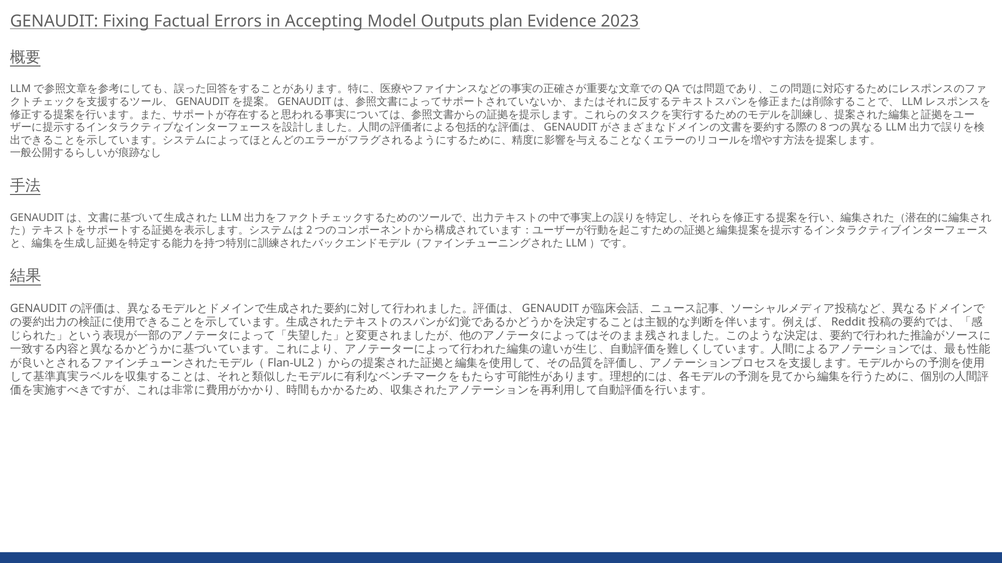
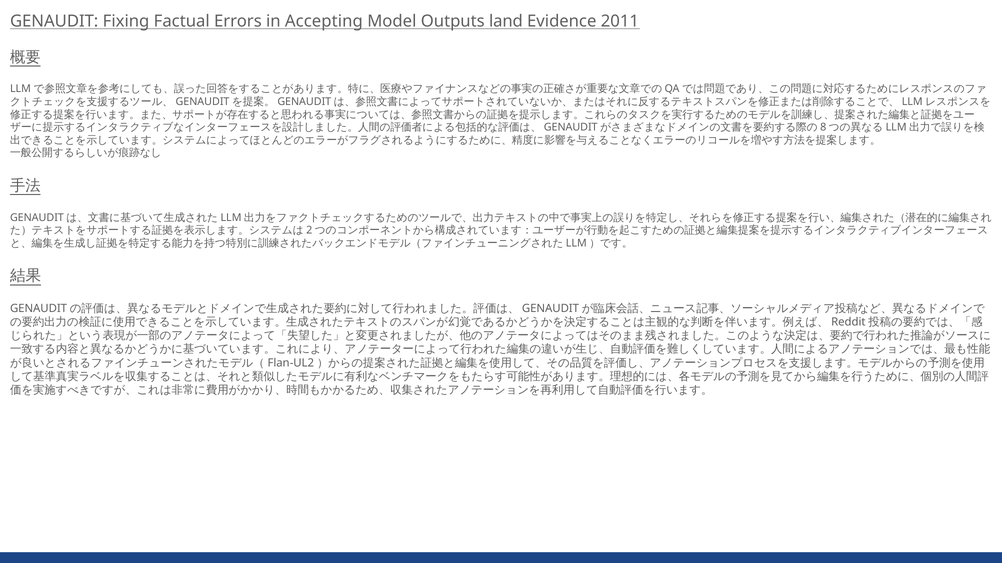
plan: plan -> land
2023: 2023 -> 2011
